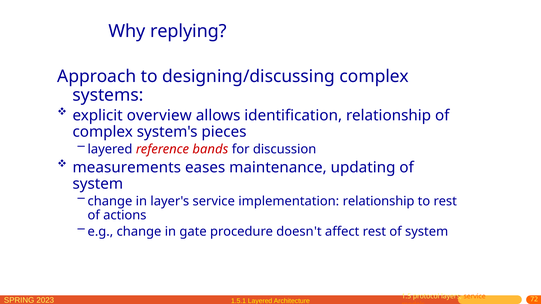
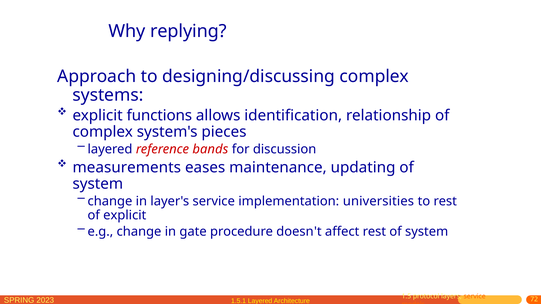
overview: overview -> functions
implementation relationship: relationship -> universities
of actions: actions -> explicit
